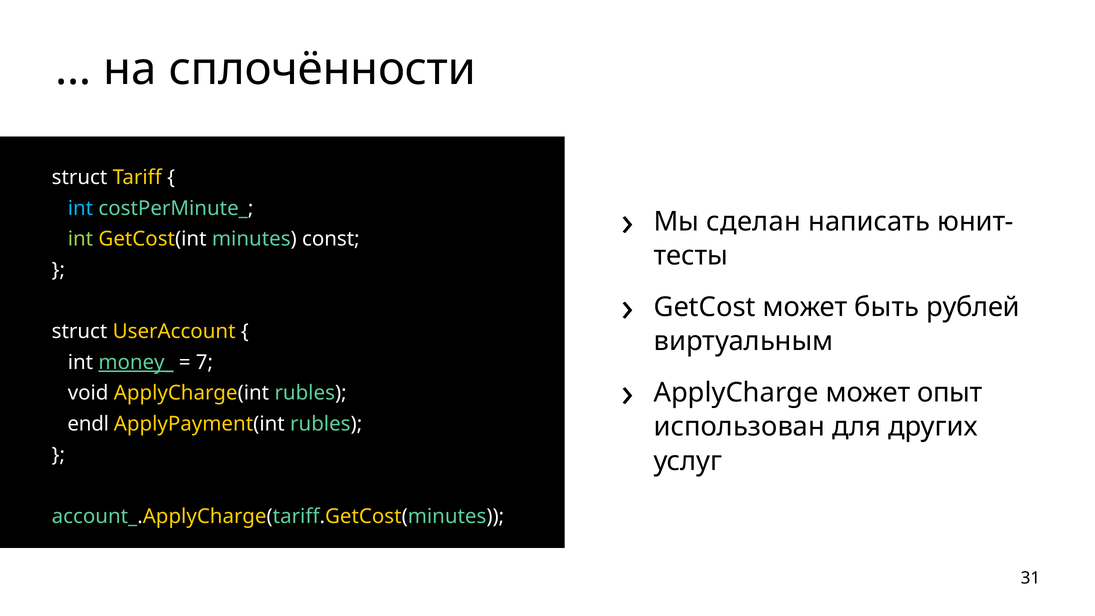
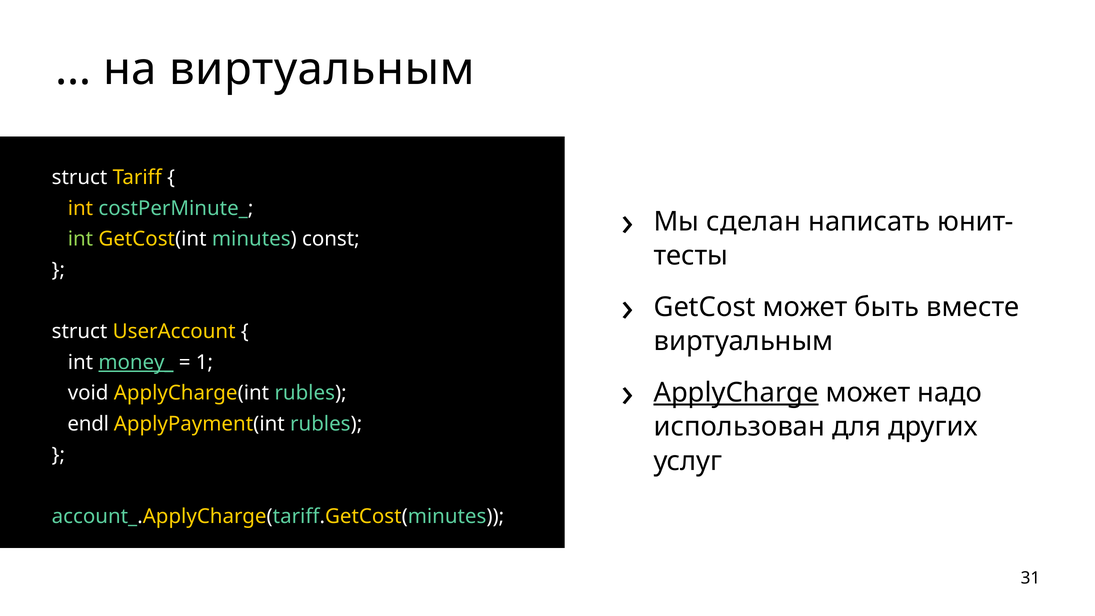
на сплочённости: сплочённости -> виртуальным
int at (80, 208) colour: light blue -> yellow
рублей: рублей -> вместе
7: 7 -> 1
ApplyCharge underline: none -> present
опыт: опыт -> надо
